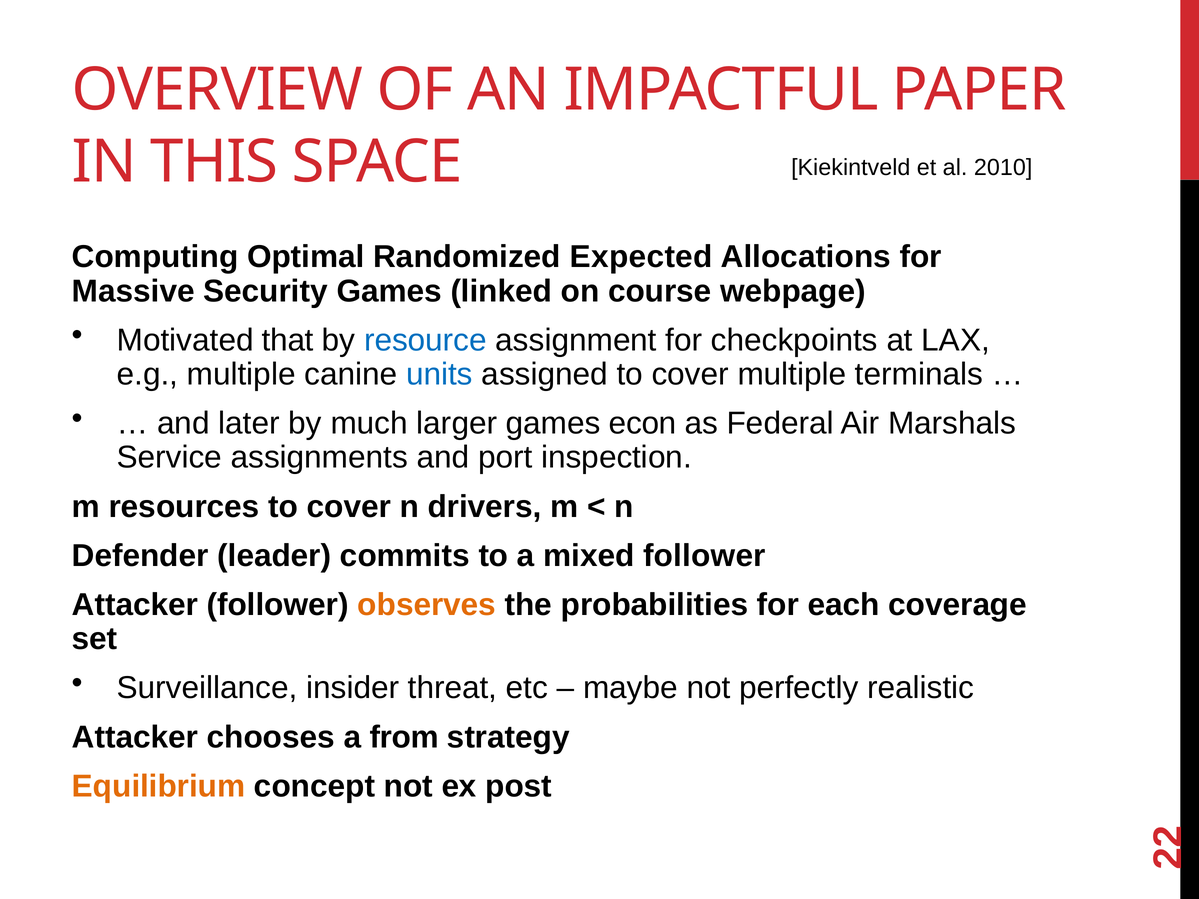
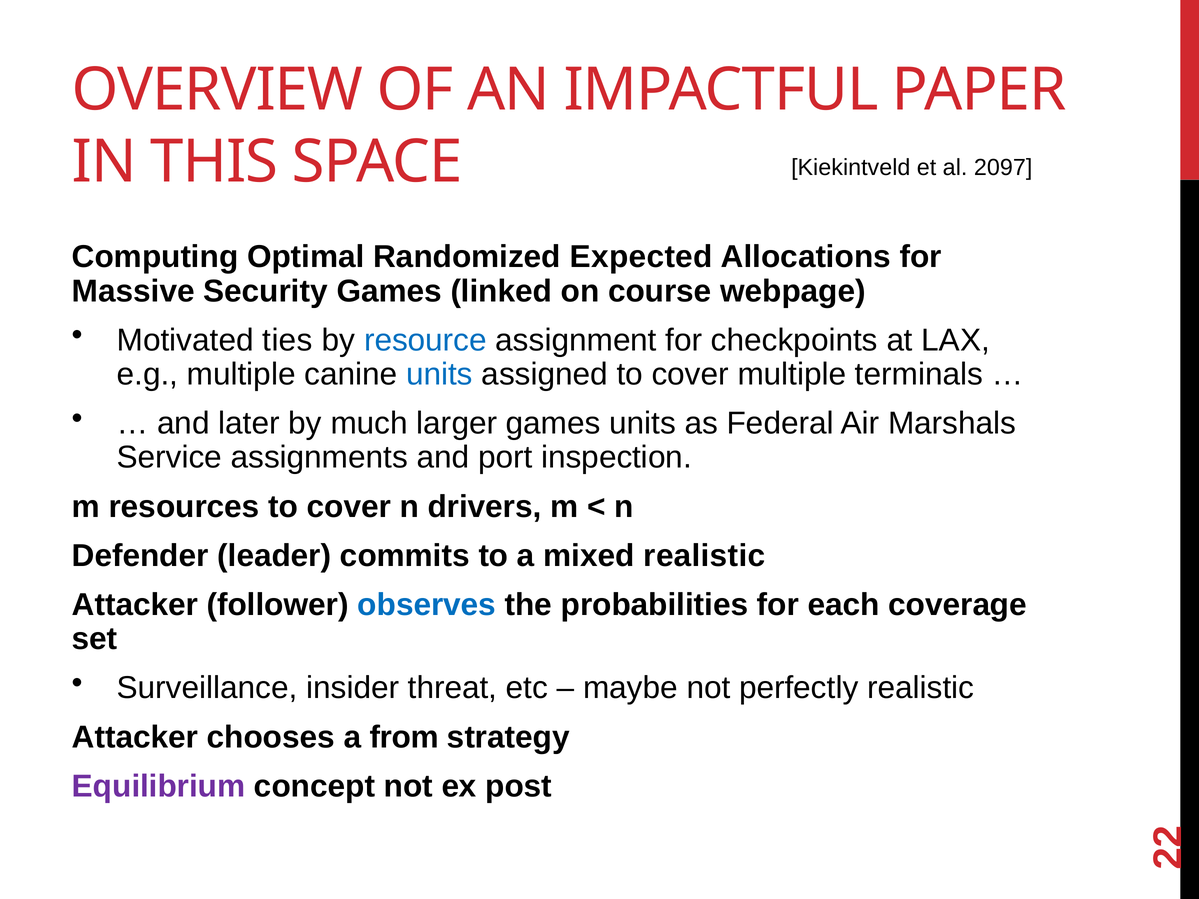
2010: 2010 -> 2097
that: that -> ties
games econ: econ -> units
mixed follower: follower -> realistic
observes colour: orange -> blue
Equilibrium colour: orange -> purple
